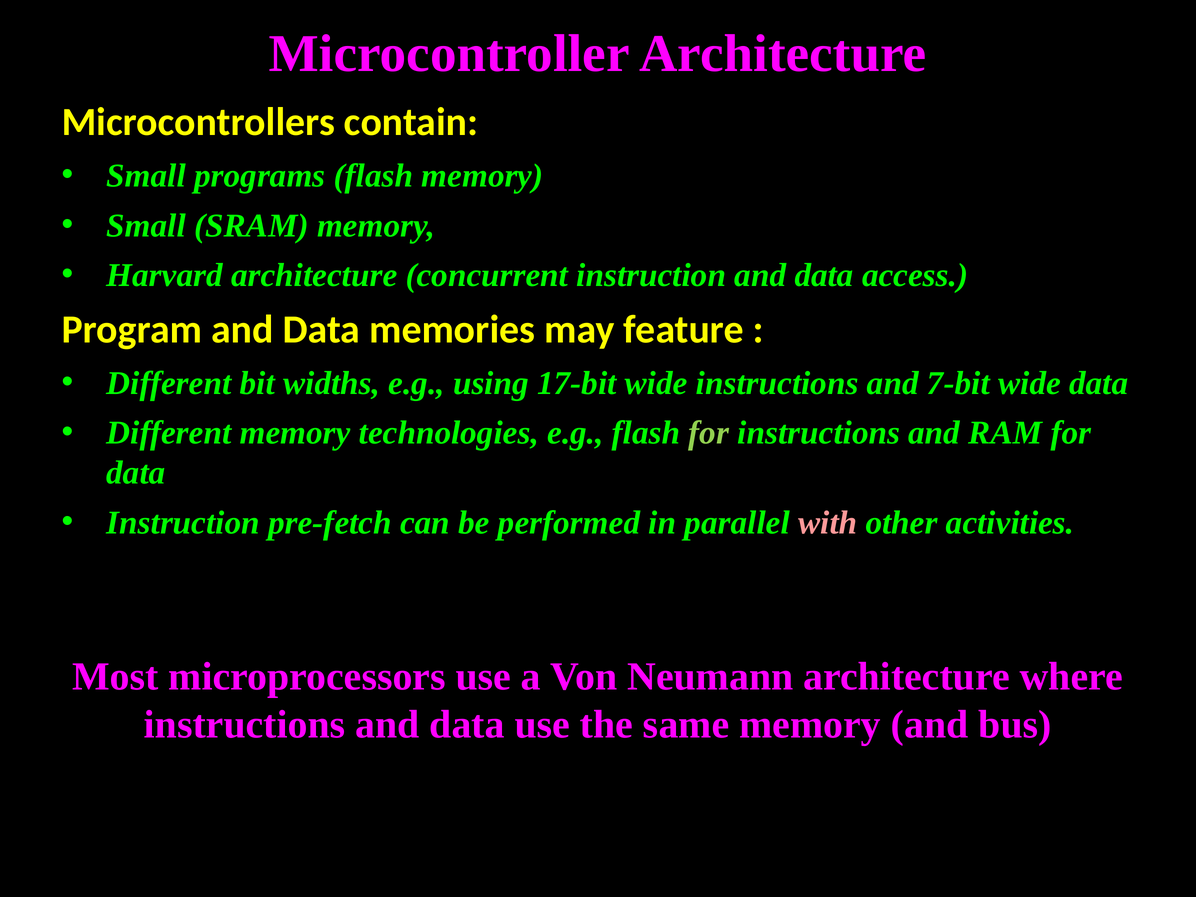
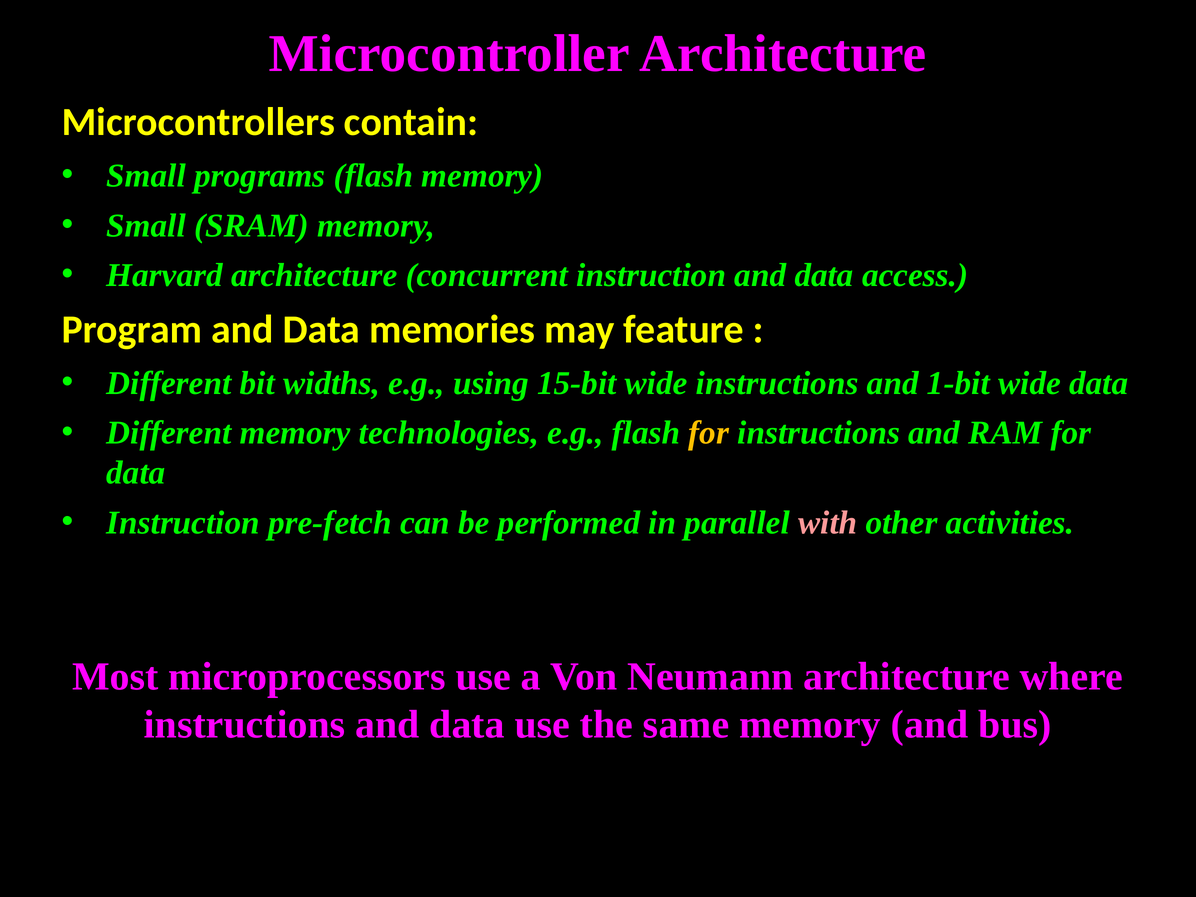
17-bit: 17-bit -> 15-bit
7-bit: 7-bit -> 1-bit
for at (709, 433) colour: light green -> yellow
